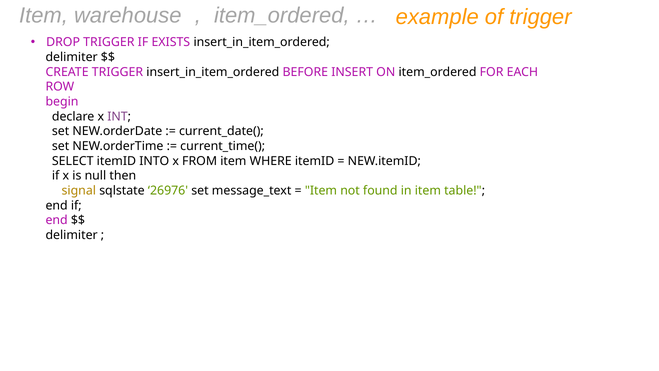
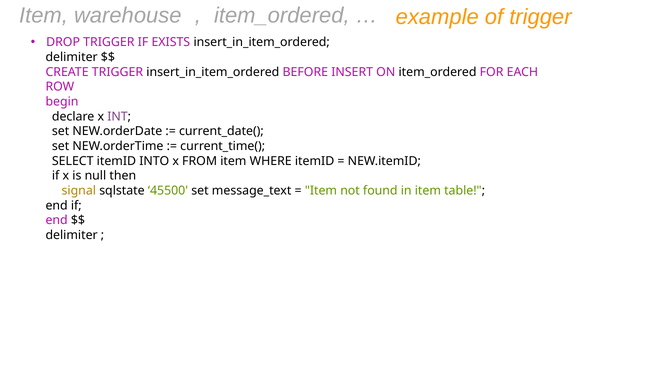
26976: 26976 -> 45500
